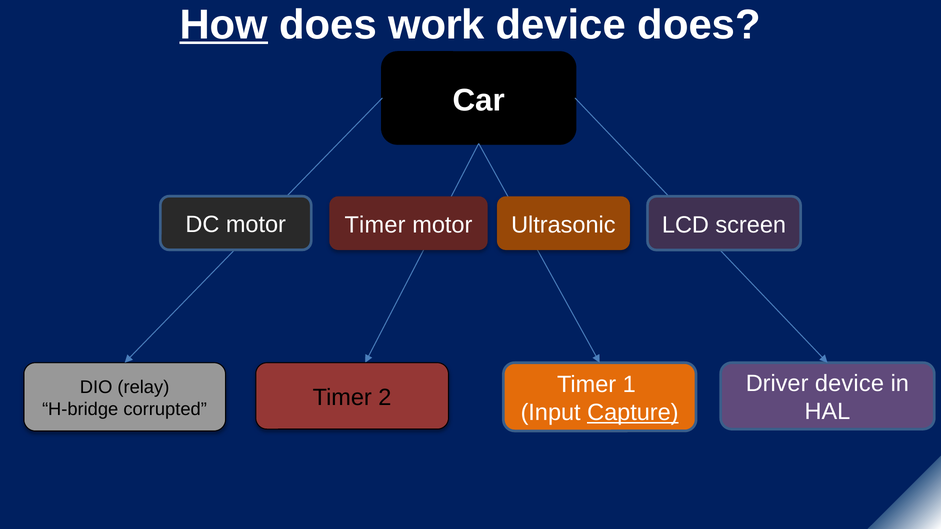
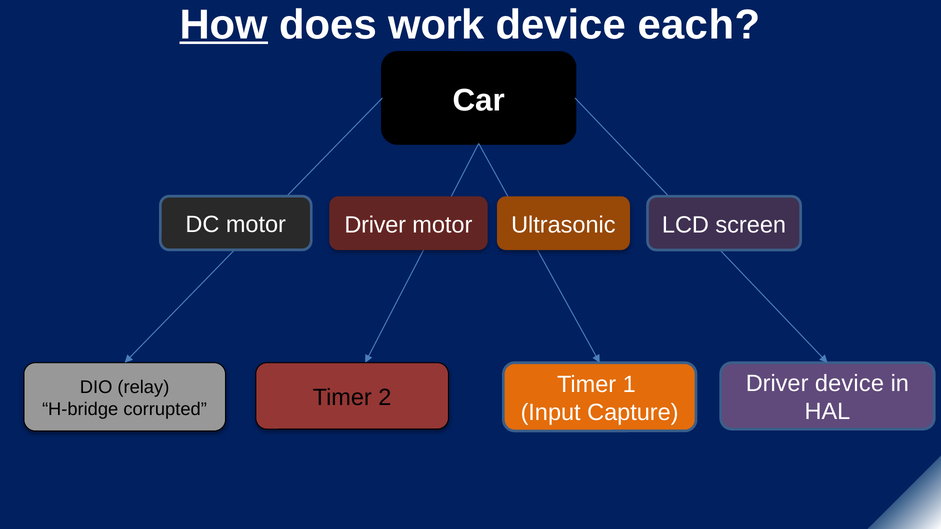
device does: does -> each
motor Timer: Timer -> Driver
Capture underline: present -> none
